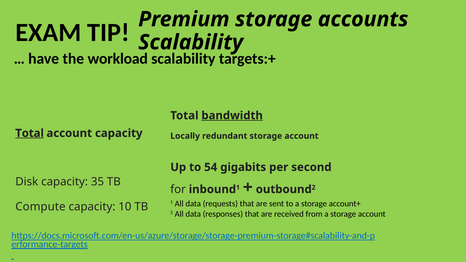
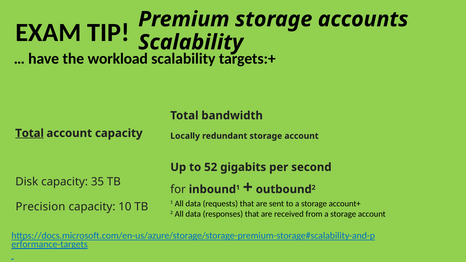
bandwidth underline: present -> none
54: 54 -> 52
Compute: Compute -> Precision
